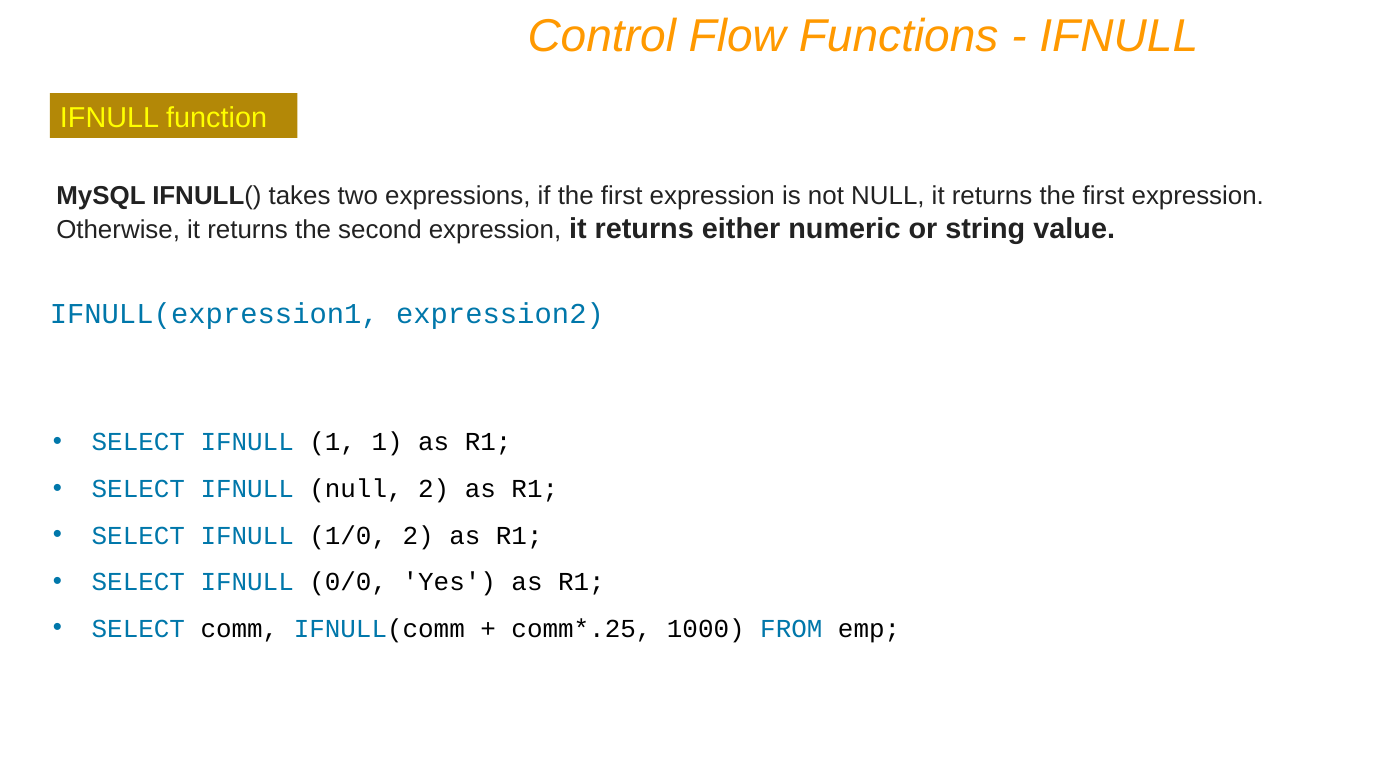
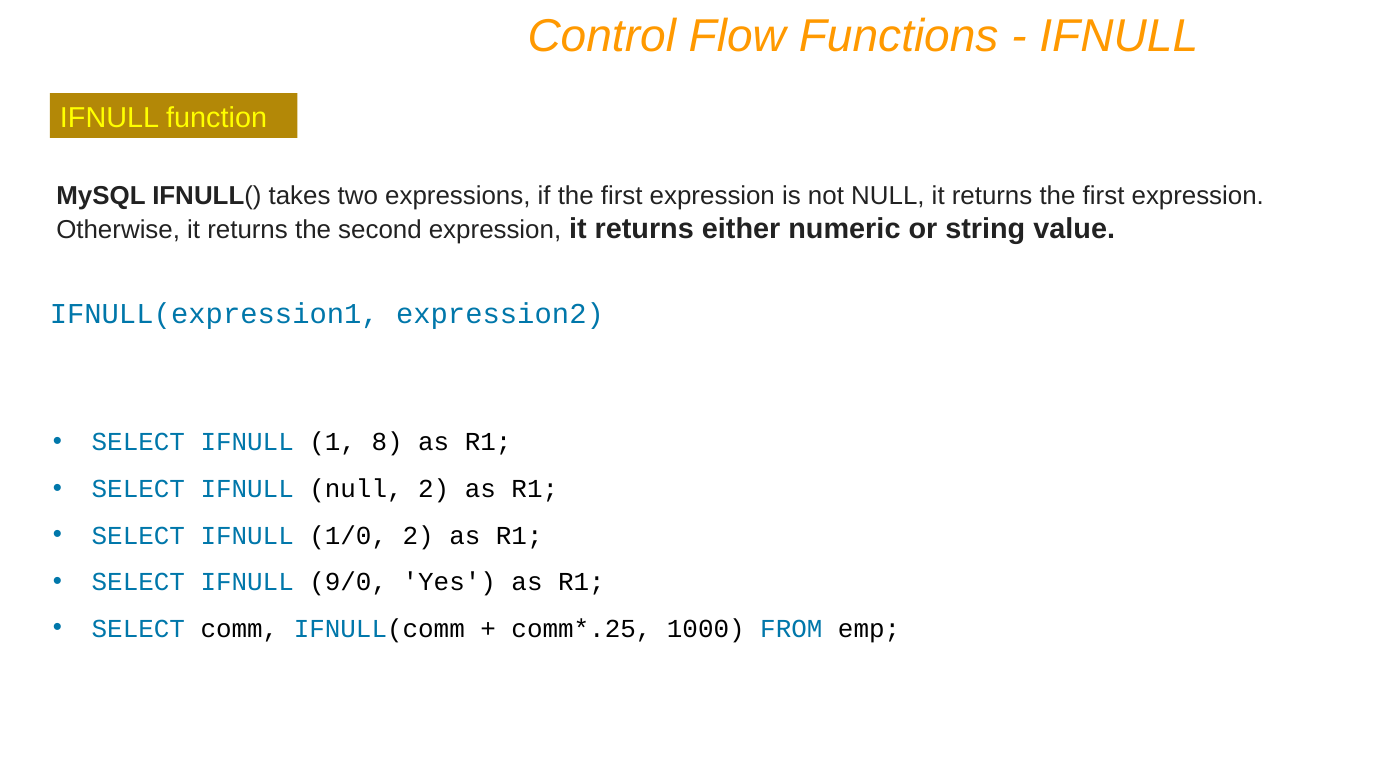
1 1: 1 -> 8
0/0: 0/0 -> 9/0
